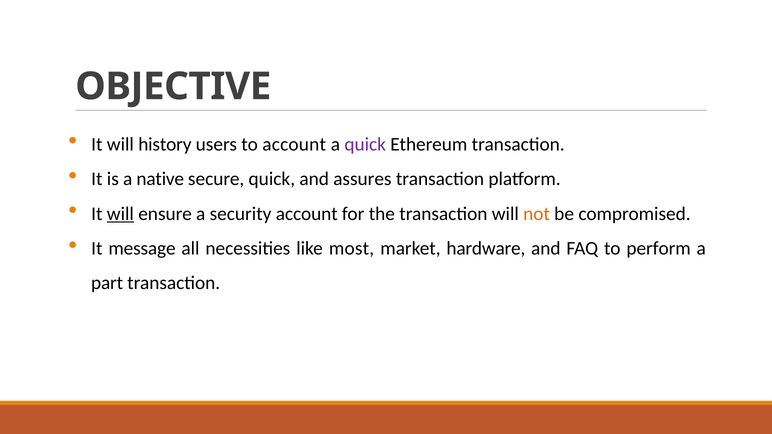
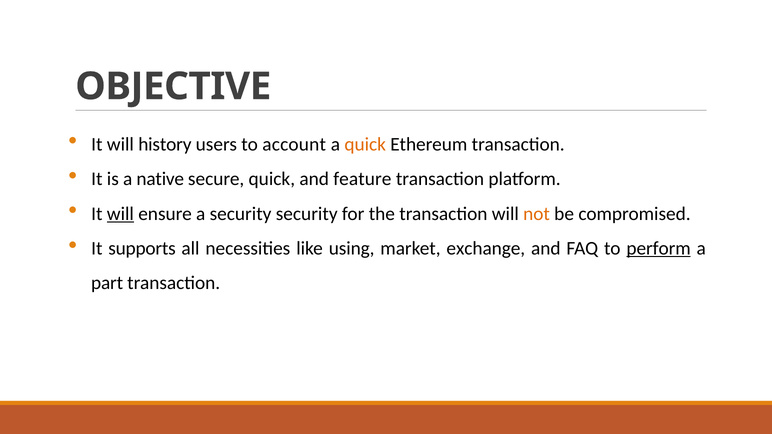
quick at (365, 144) colour: purple -> orange
assures: assures -> feature
security account: account -> security
message: message -> supports
most: most -> using
hardware: hardware -> exchange
perform underline: none -> present
